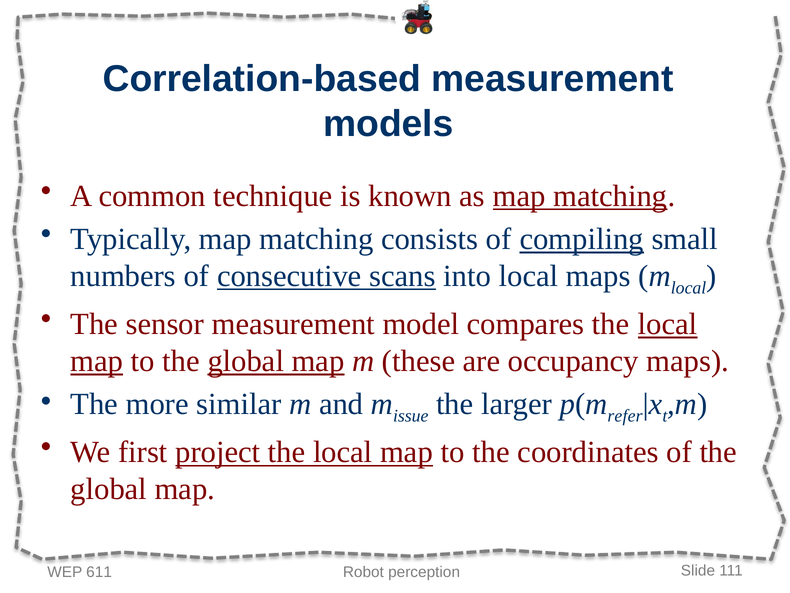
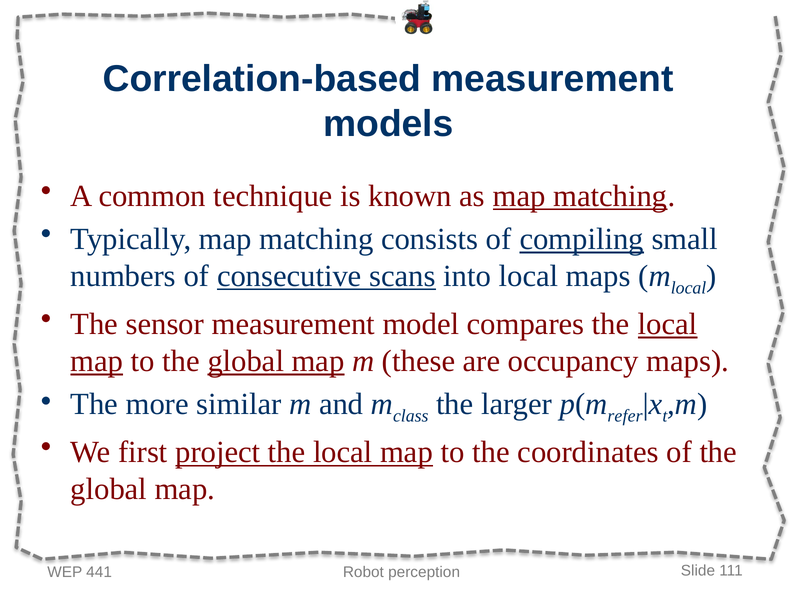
issue: issue -> class
611: 611 -> 441
